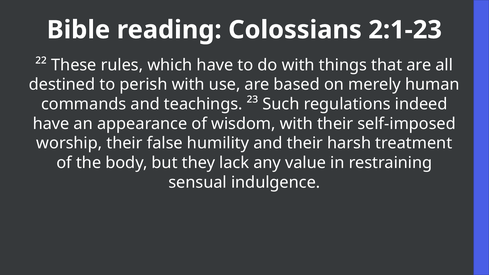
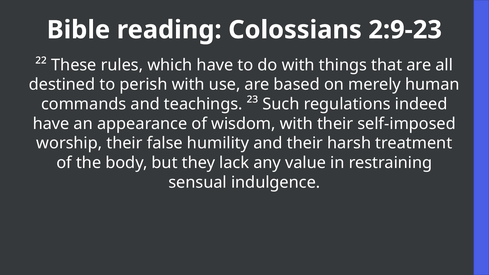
2:1-23: 2:1-23 -> 2:9-23
